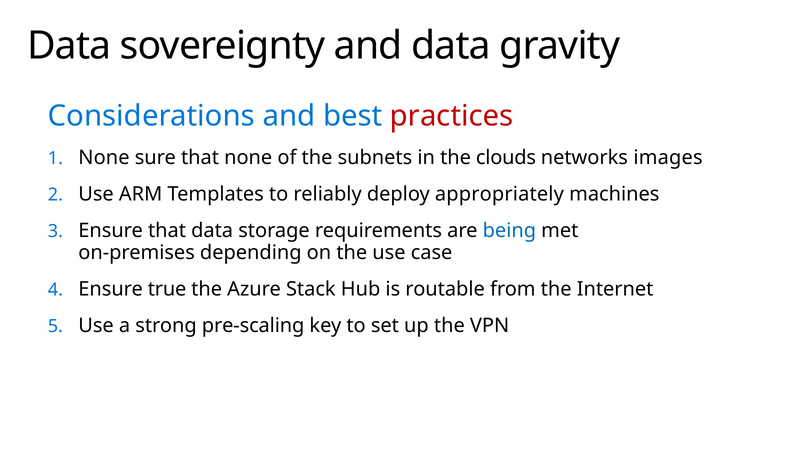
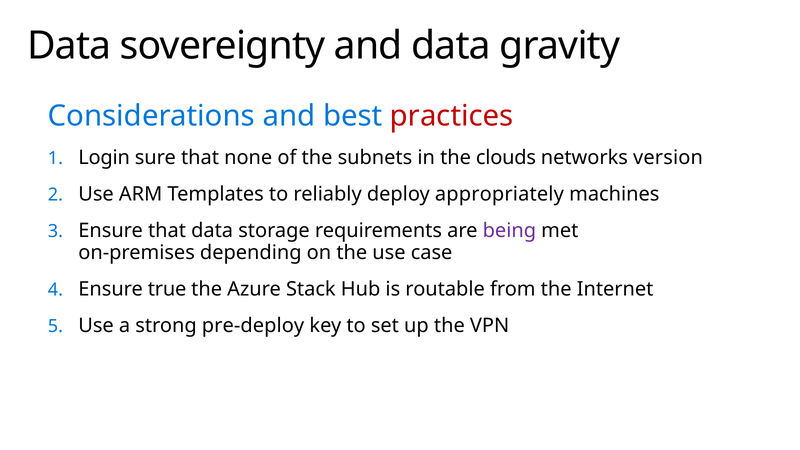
None at (104, 158): None -> Login
images: images -> version
being colour: blue -> purple
pre-scaling: pre-scaling -> pre-deploy
